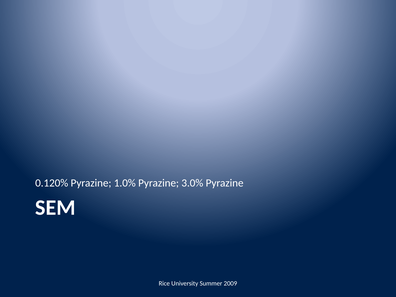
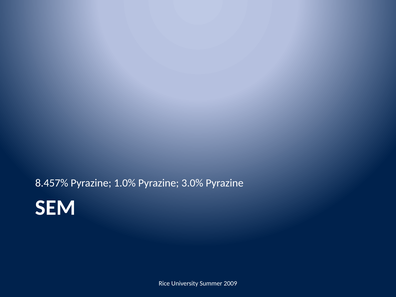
0.120%: 0.120% -> 8.457%
